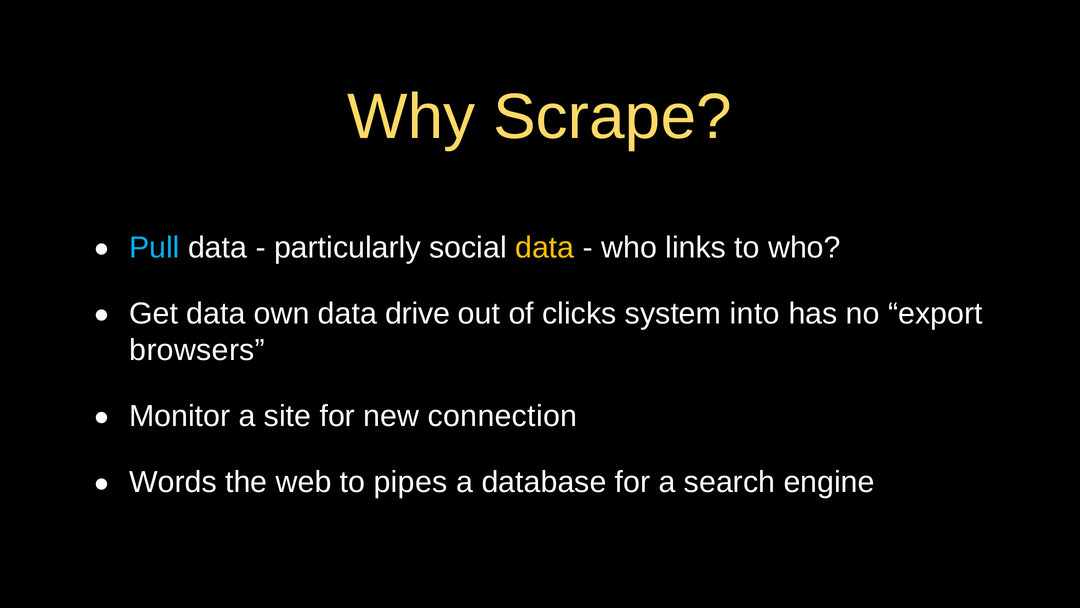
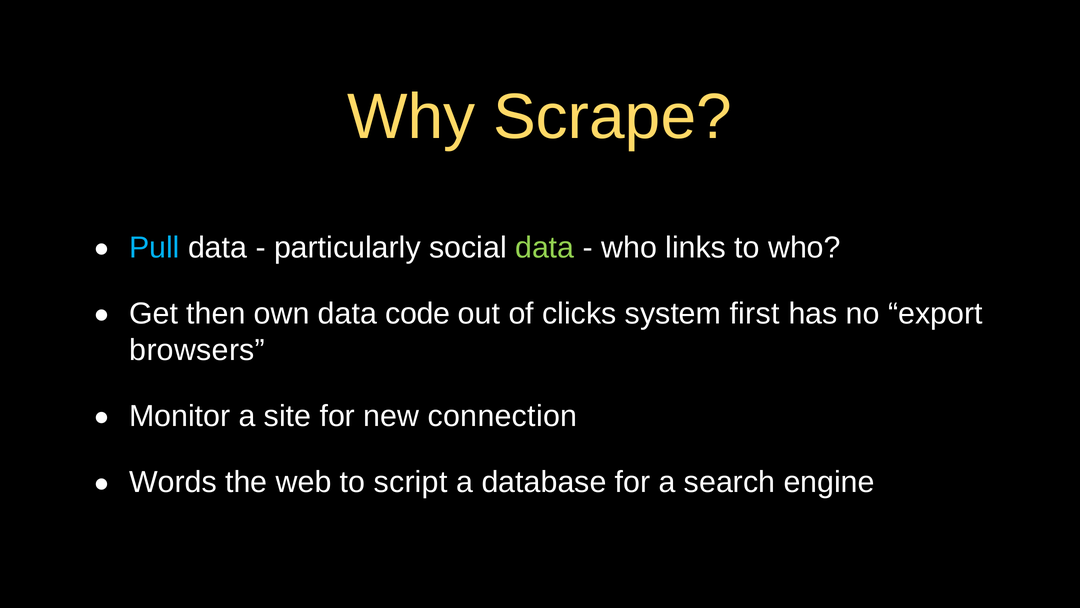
data at (545, 247) colour: yellow -> light green
Get data: data -> then
drive: drive -> code
into: into -> first
pipes: pipes -> script
